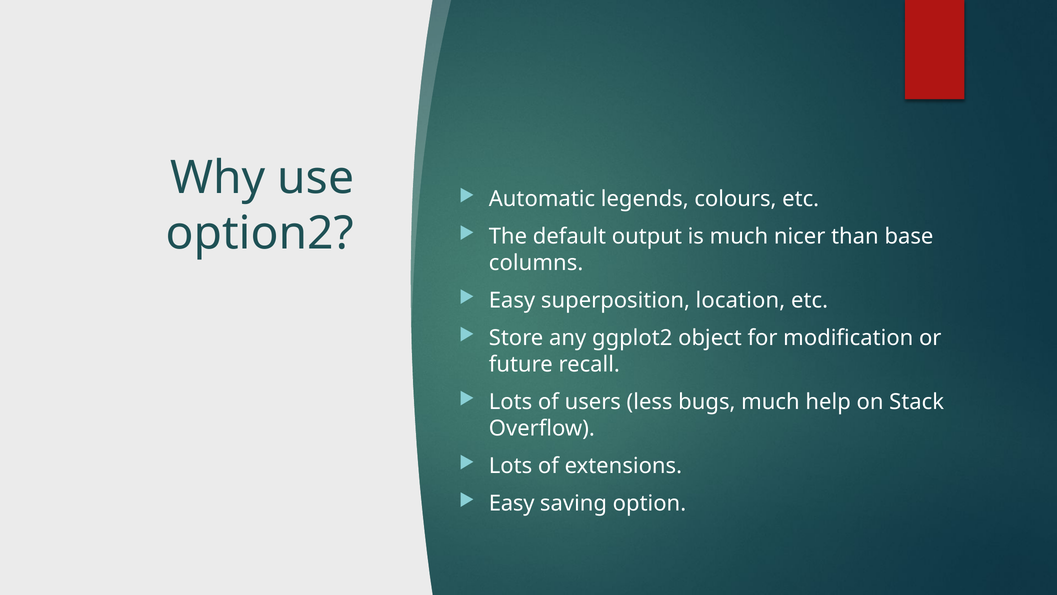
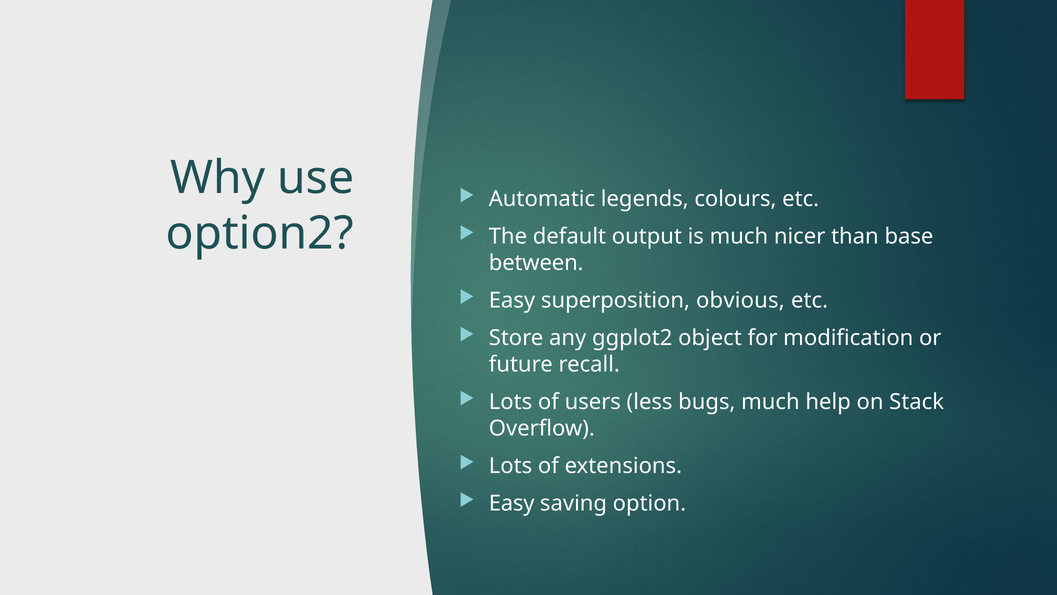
columns: columns -> between
location: location -> obvious
